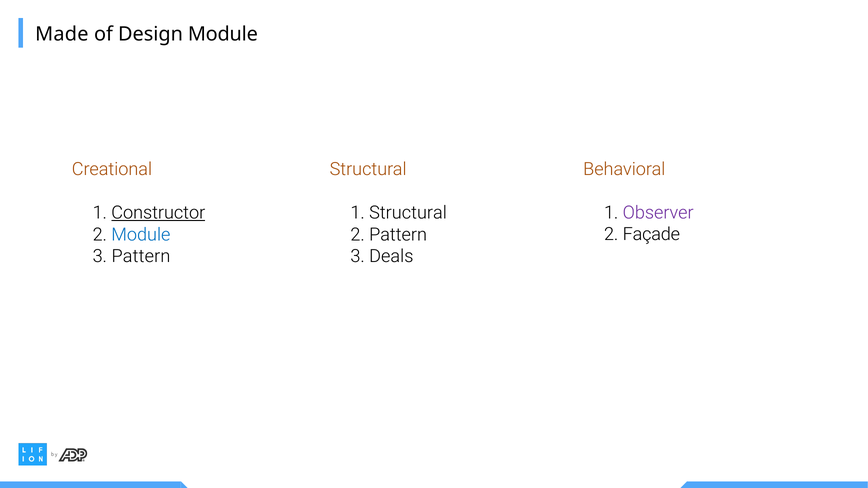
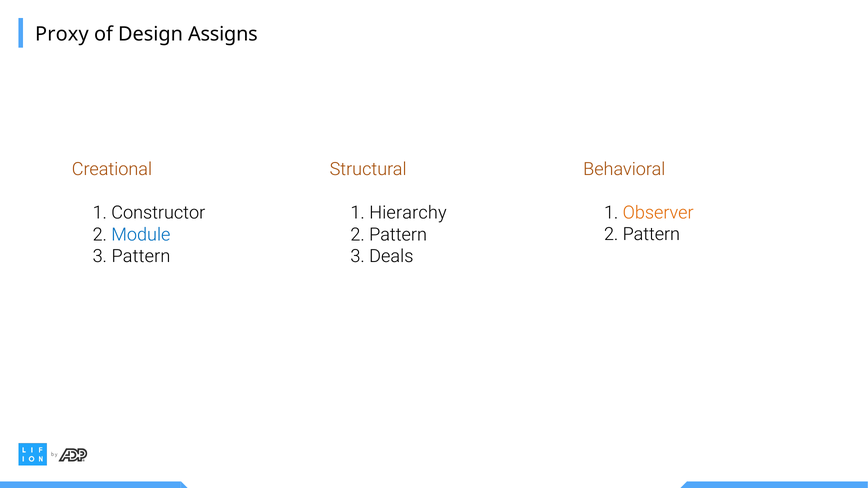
Made: Made -> Proxy
Design Module: Module -> Assigns
Observer colour: purple -> orange
Constructor underline: present -> none
1 Structural: Structural -> Hierarchy
Façade at (651, 235): Façade -> Pattern
